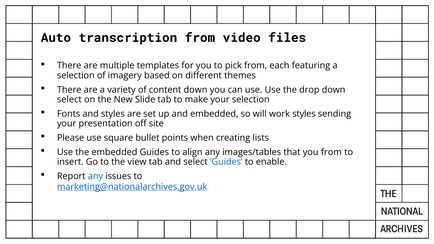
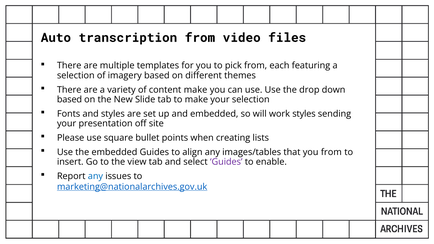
content down: down -> make
select at (69, 100): select -> based
Guides at (226, 162) colour: blue -> purple
